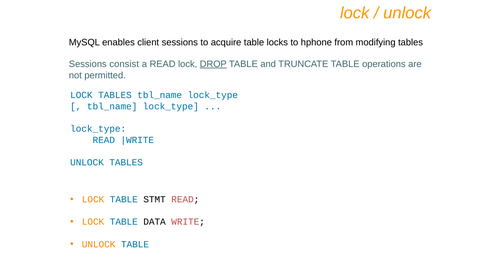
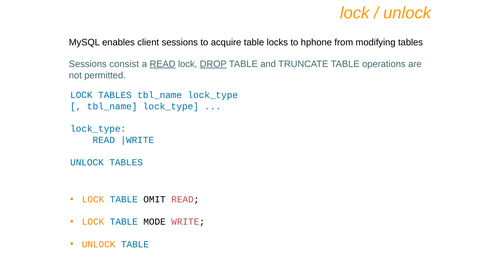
READ at (163, 64) underline: none -> present
STMT: STMT -> OMIT
DATA: DATA -> MODE
